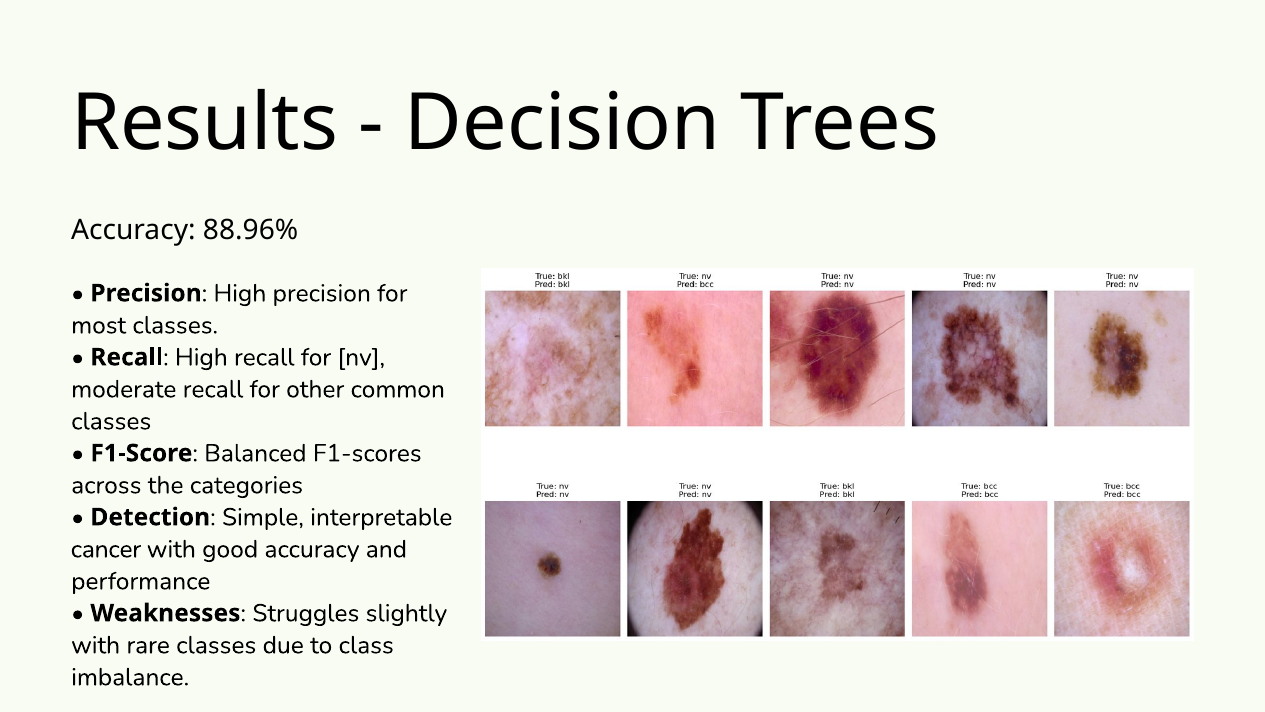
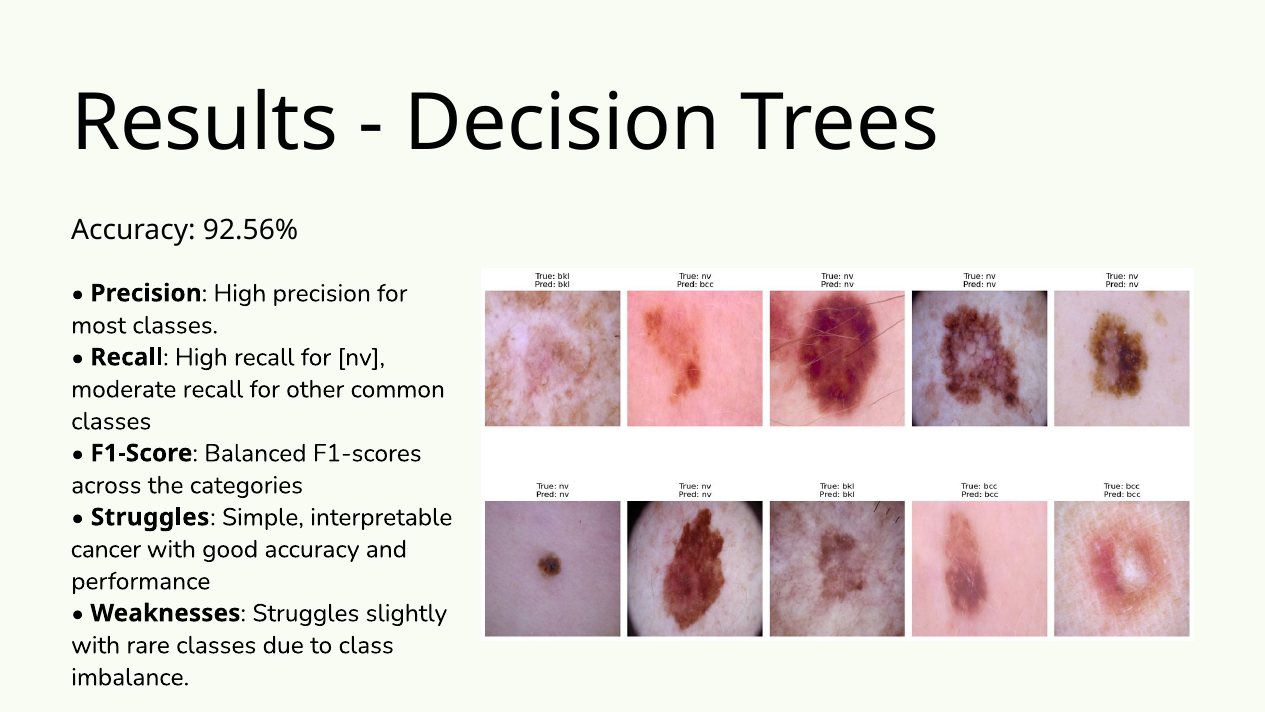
88.96%: 88.96% -> 92.56%
Detection at (150, 517): Detection -> Struggles
